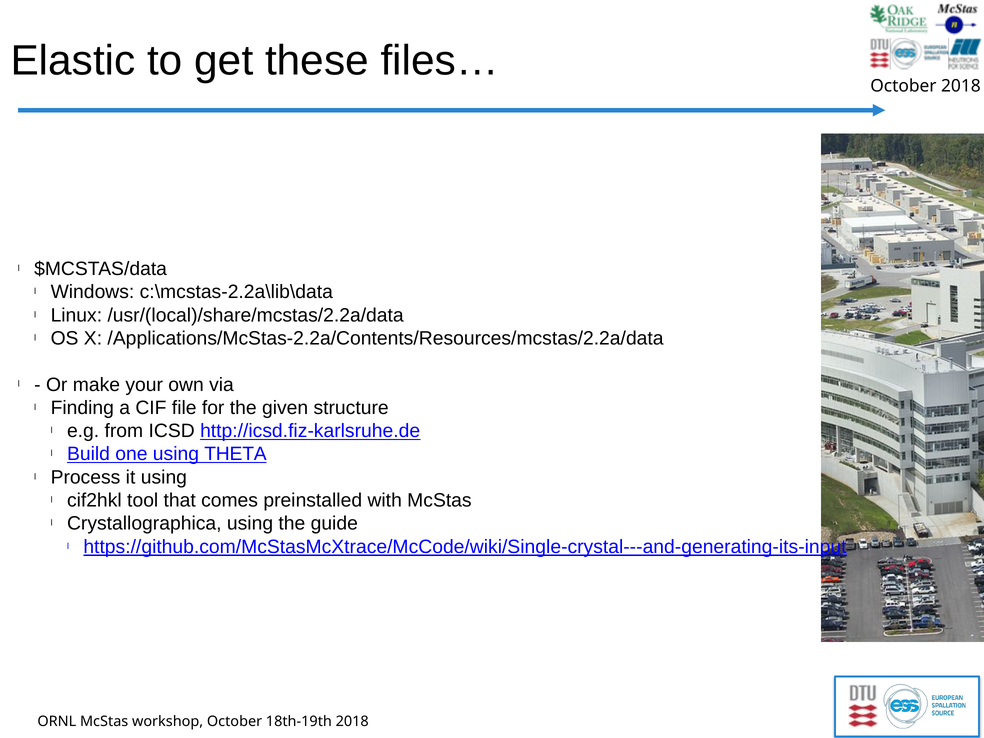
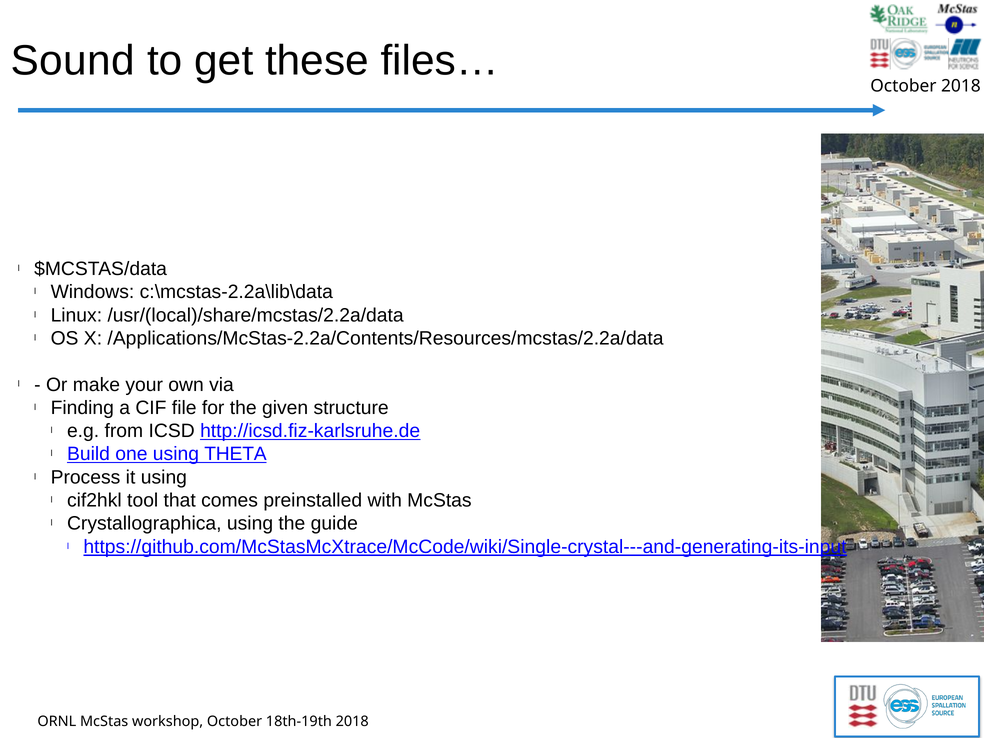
Elastic: Elastic -> Sound
